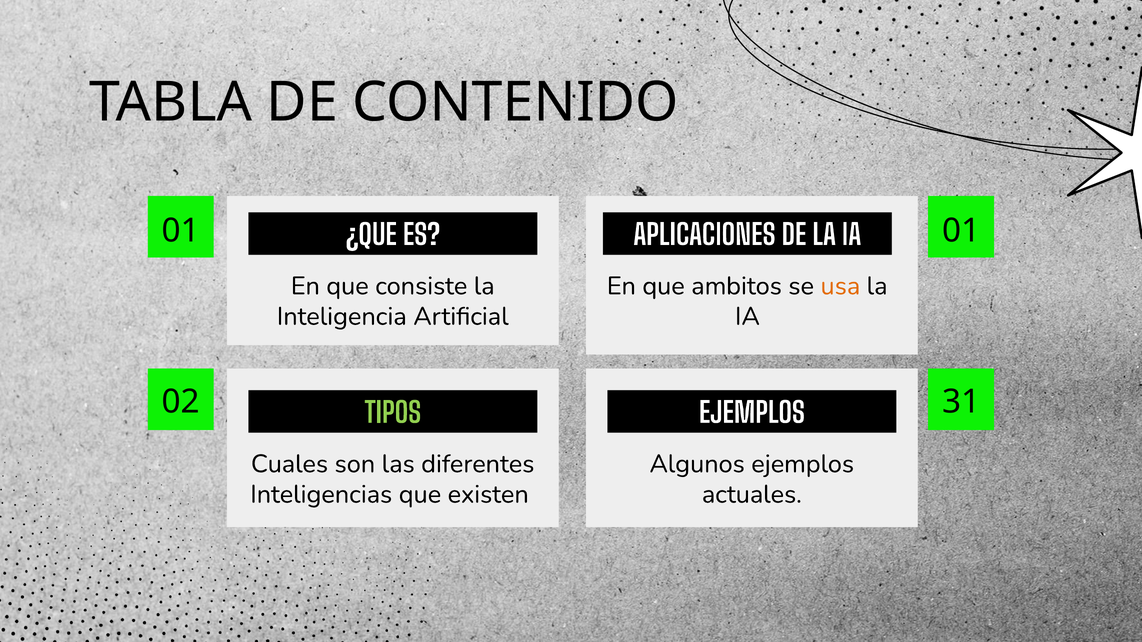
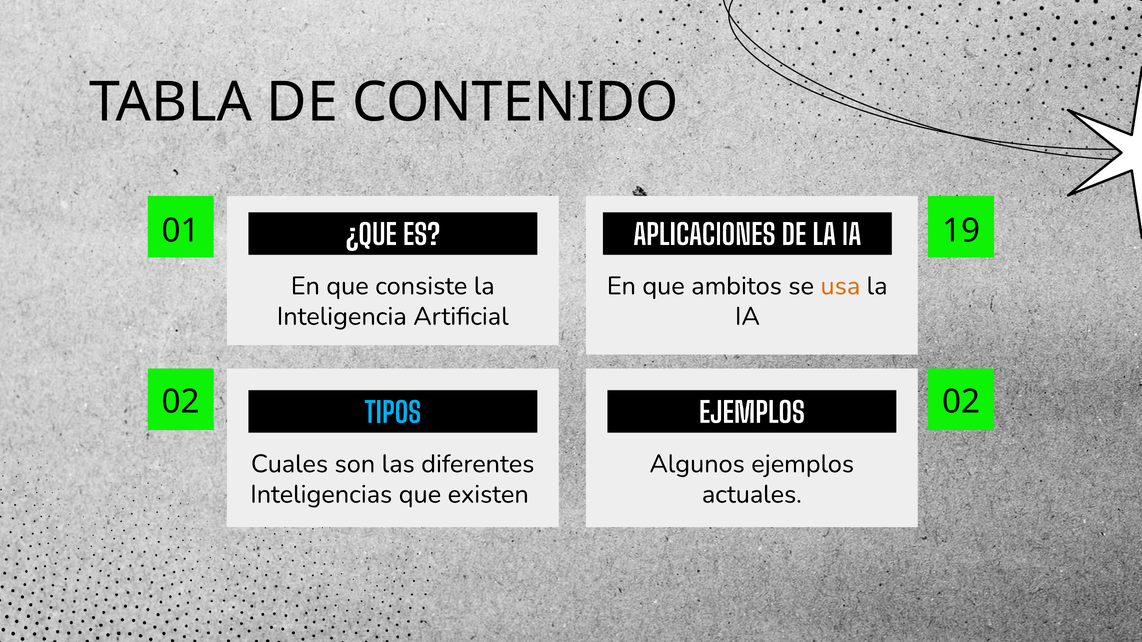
IA 01: 01 -> 19
TIPOS colour: light green -> light blue
EJEMPLOS 31: 31 -> 02
